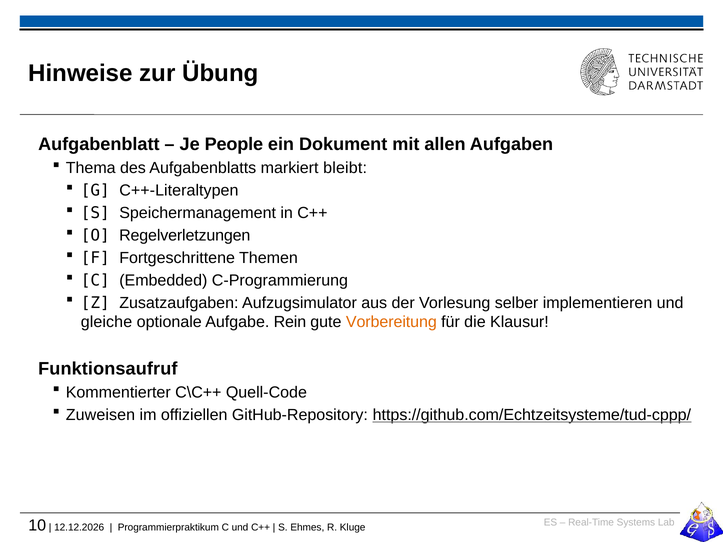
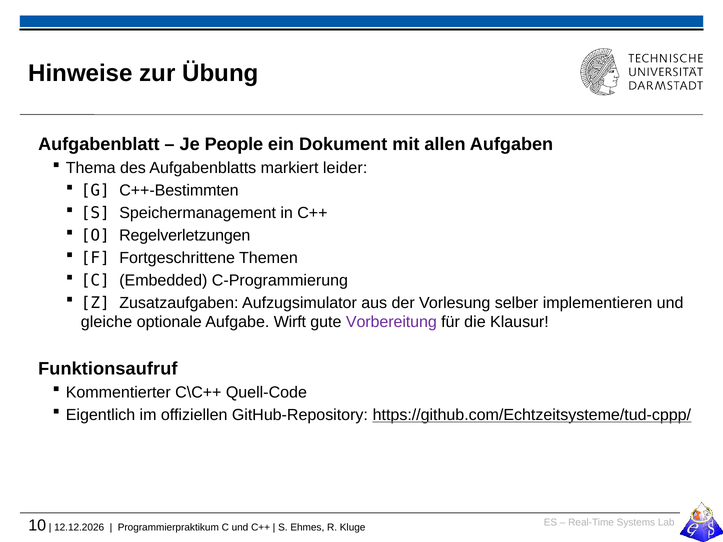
bleibt: bleibt -> leider
C++-Literaltypen: C++-Literaltypen -> C++-Bestimmten
Rein: Rein -> Wirft
Vorbereitung colour: orange -> purple
Zuweisen: Zuweisen -> Eigentlich
